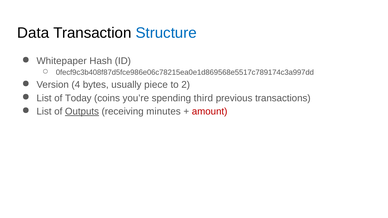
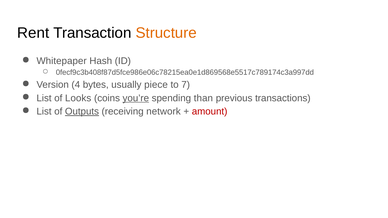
Data: Data -> Rent
Structure colour: blue -> orange
2: 2 -> 7
Today: Today -> Looks
you’re underline: none -> present
third: third -> than
minutes: minutes -> network
